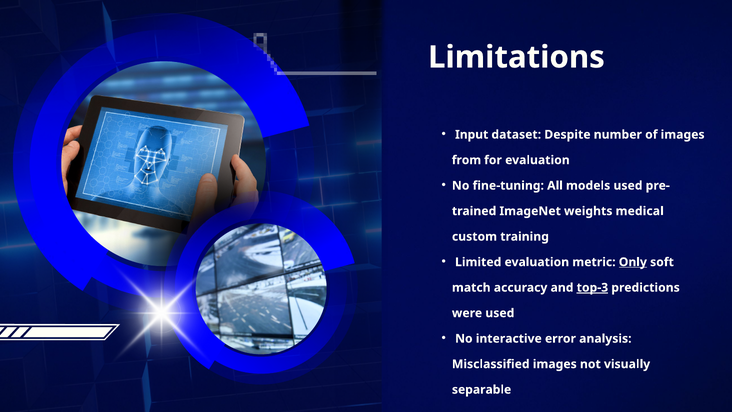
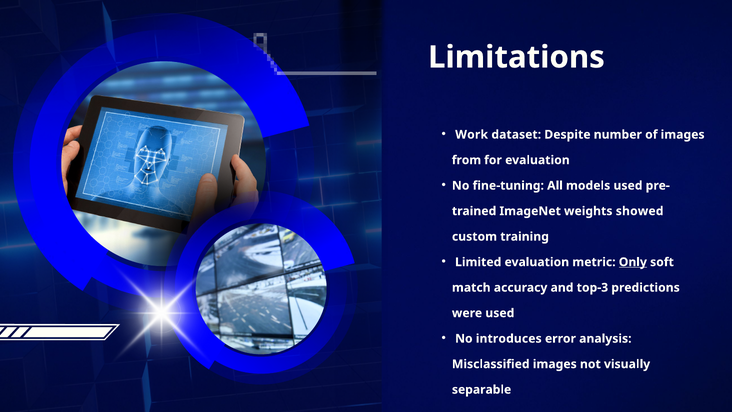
Input: Input -> Work
medical: medical -> showed
top-3 underline: present -> none
interactive: interactive -> introduces
